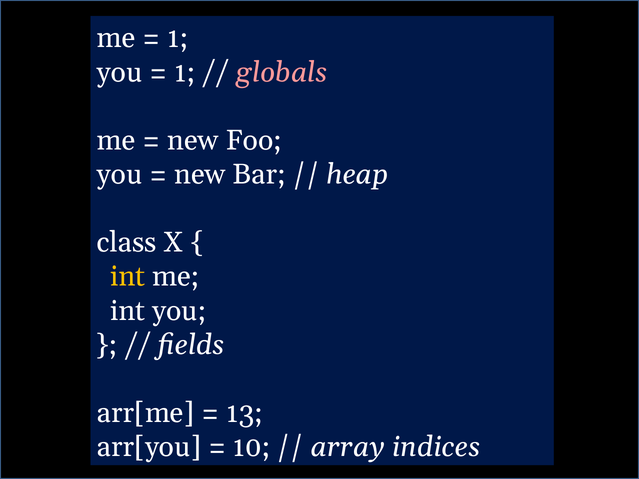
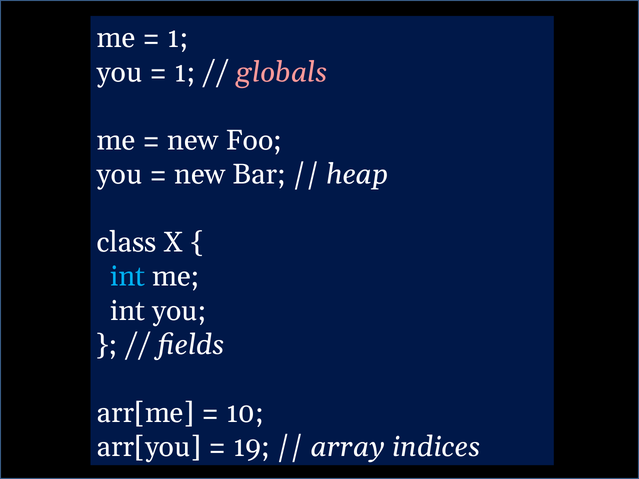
int at (128, 277) colour: yellow -> light blue
13: 13 -> 10
10: 10 -> 19
